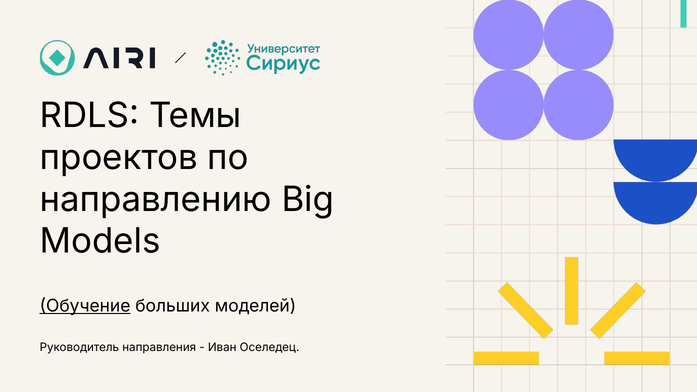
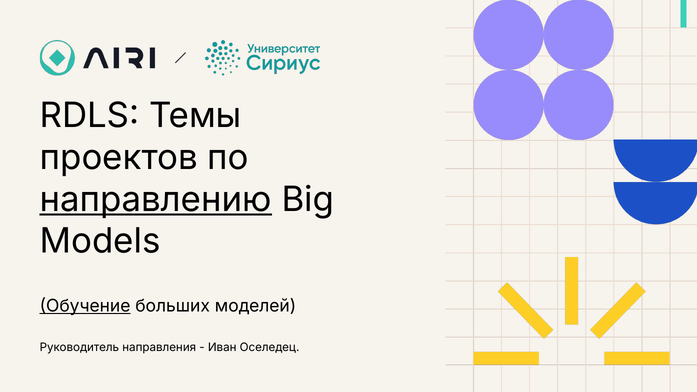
направлению underline: none -> present
